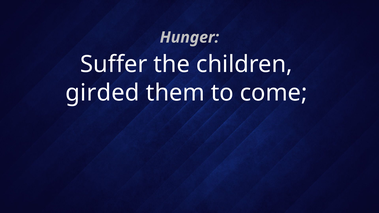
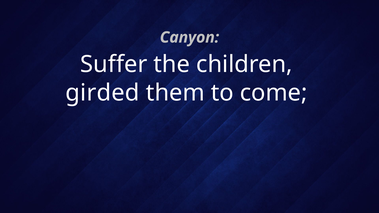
Hunger: Hunger -> Canyon
